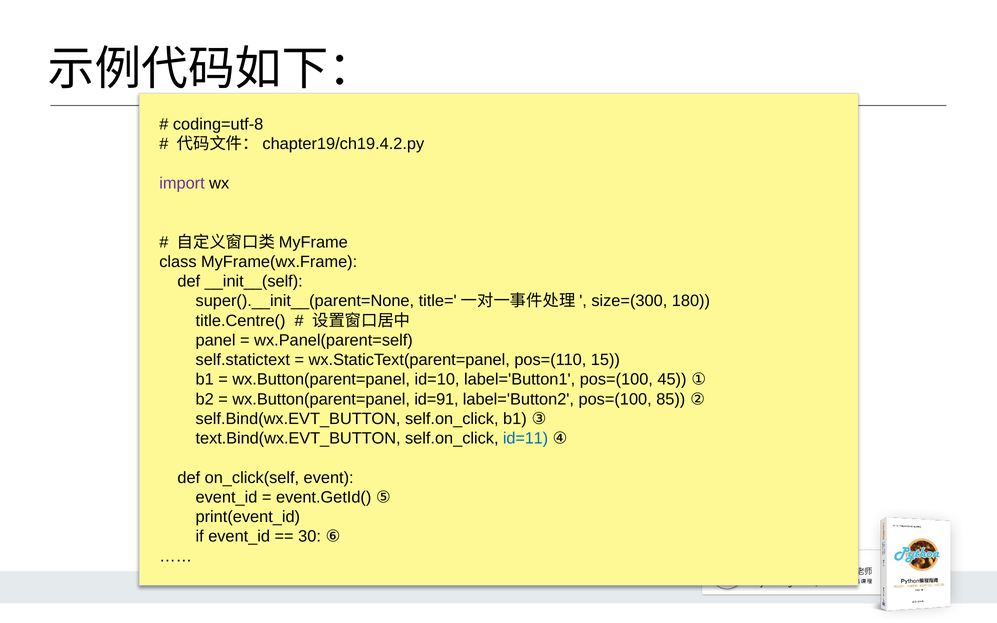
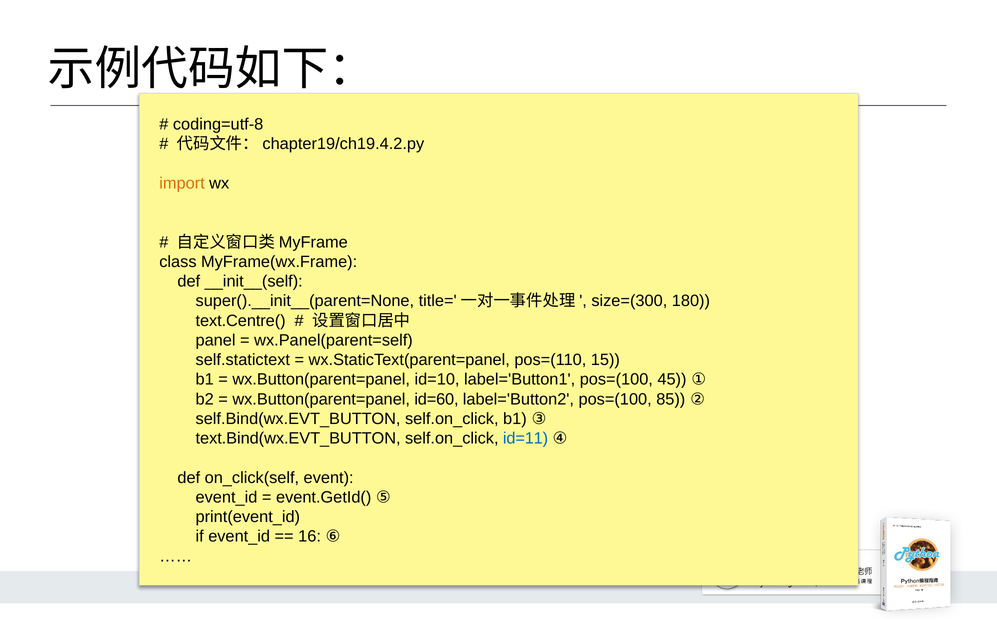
import colour: purple -> orange
title.Centre(: title.Centre( -> text.Centre(
id=91: id=91 -> id=60
30: 30 -> 16
